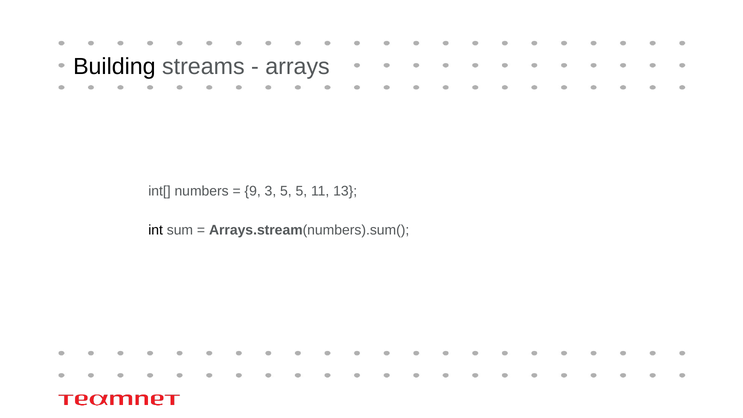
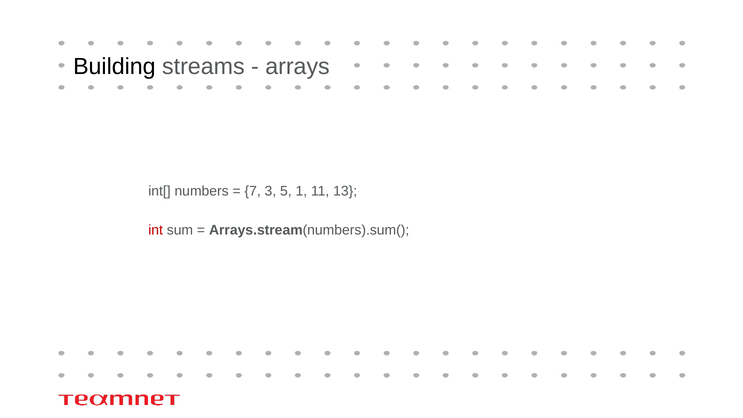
9: 9 -> 7
5 5: 5 -> 1
int colour: black -> red
